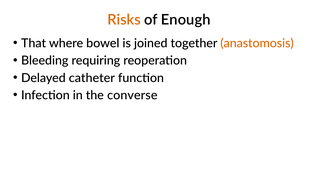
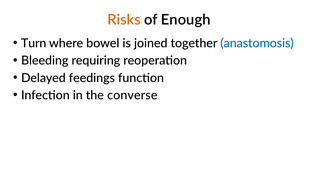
That: That -> Turn
anastomosis colour: orange -> blue
catheter: catheter -> feedings
